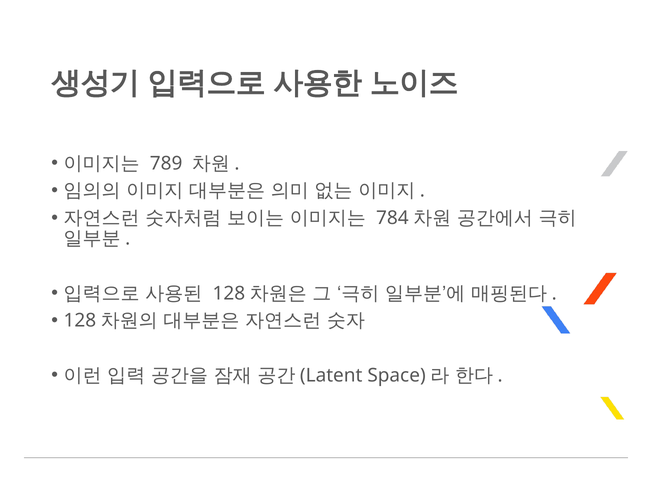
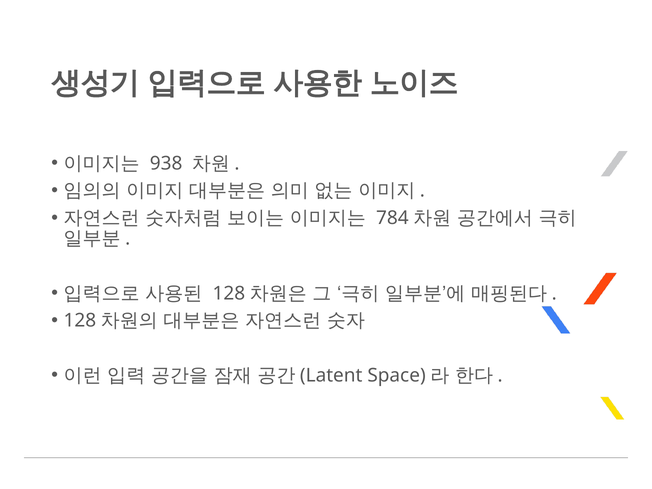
789: 789 -> 938
